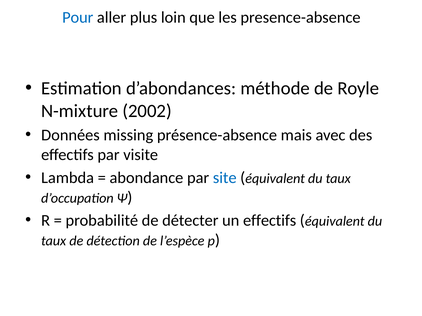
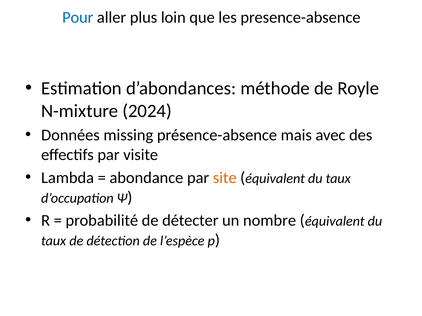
2002: 2002 -> 2024
site colour: blue -> orange
un effectifs: effectifs -> nombre
